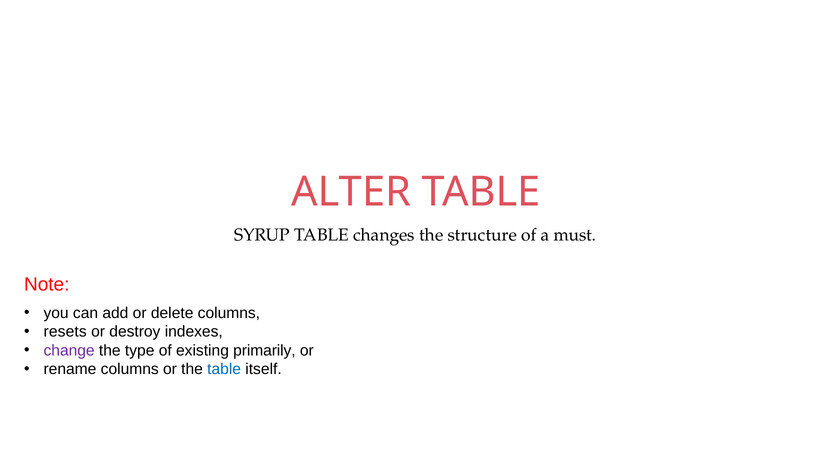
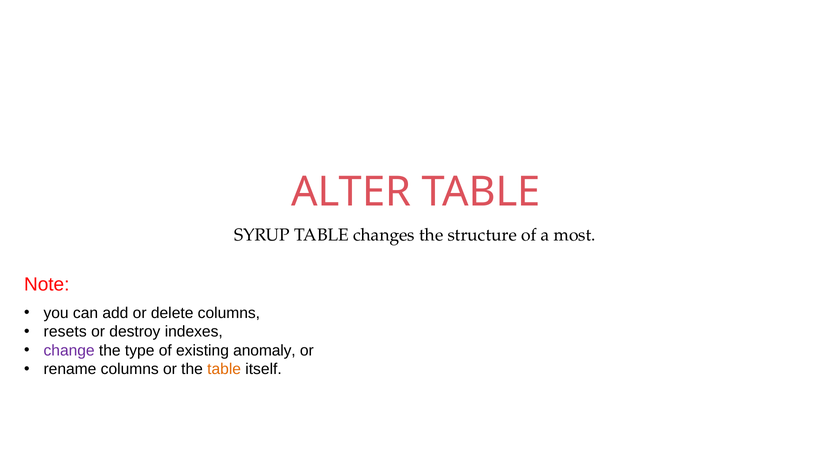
must: must -> most
primarily: primarily -> anomaly
table at (224, 369) colour: blue -> orange
